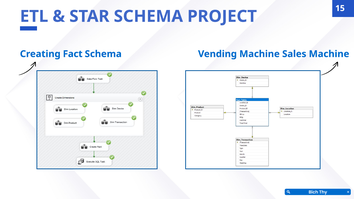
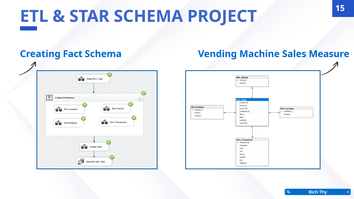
Sales Machine: Machine -> Measure
